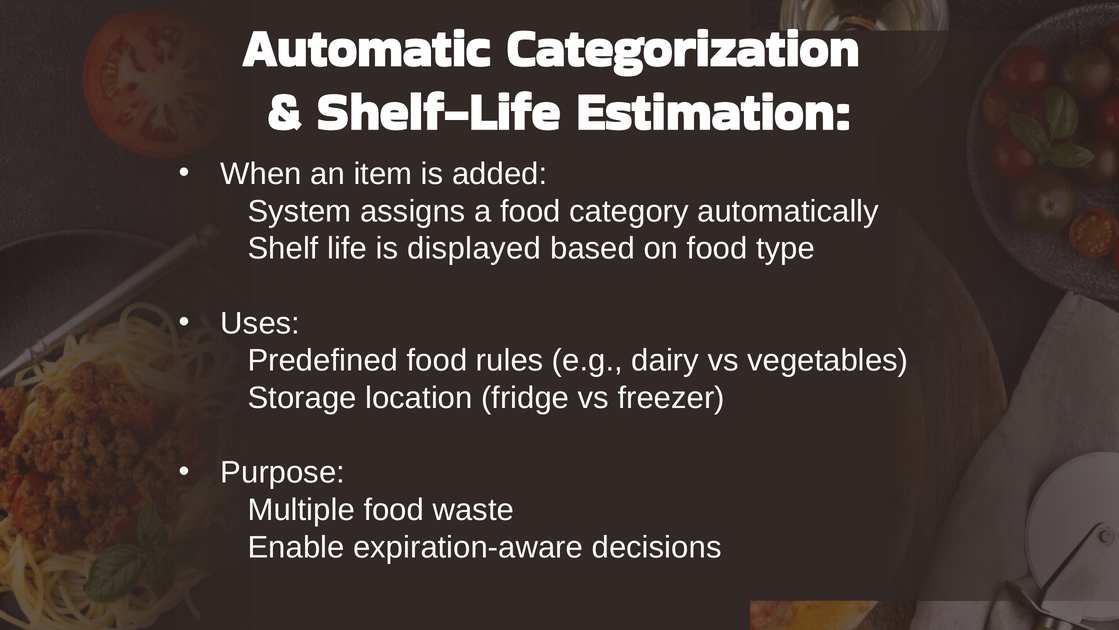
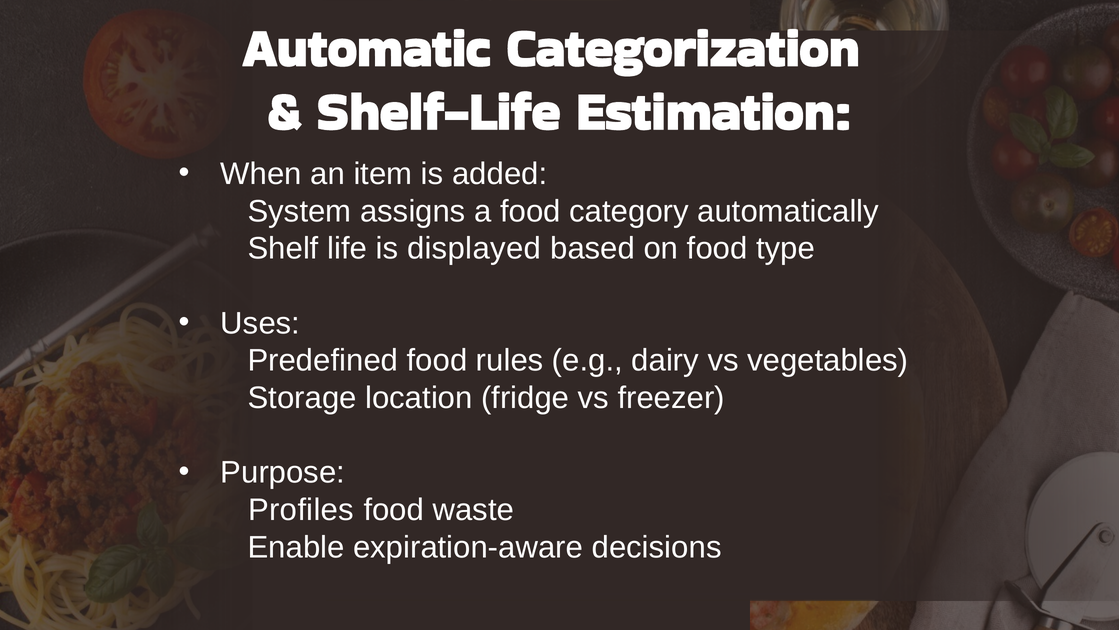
Multiple: Multiple -> Profiles
